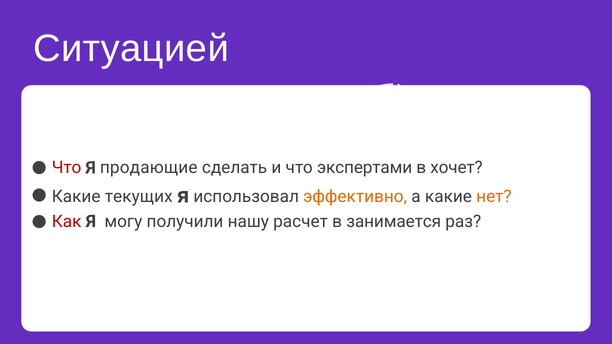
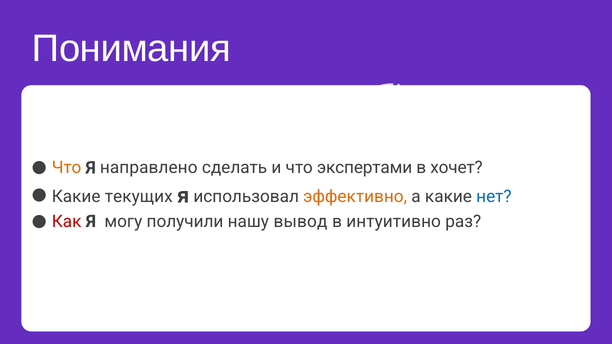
Ситуацией: Ситуацией -> Понимания
Что at (67, 168) colour: red -> orange
продающие: продающие -> направлено
нет colour: orange -> blue
расчет: расчет -> вывод
занимается: занимается -> интуитивно
